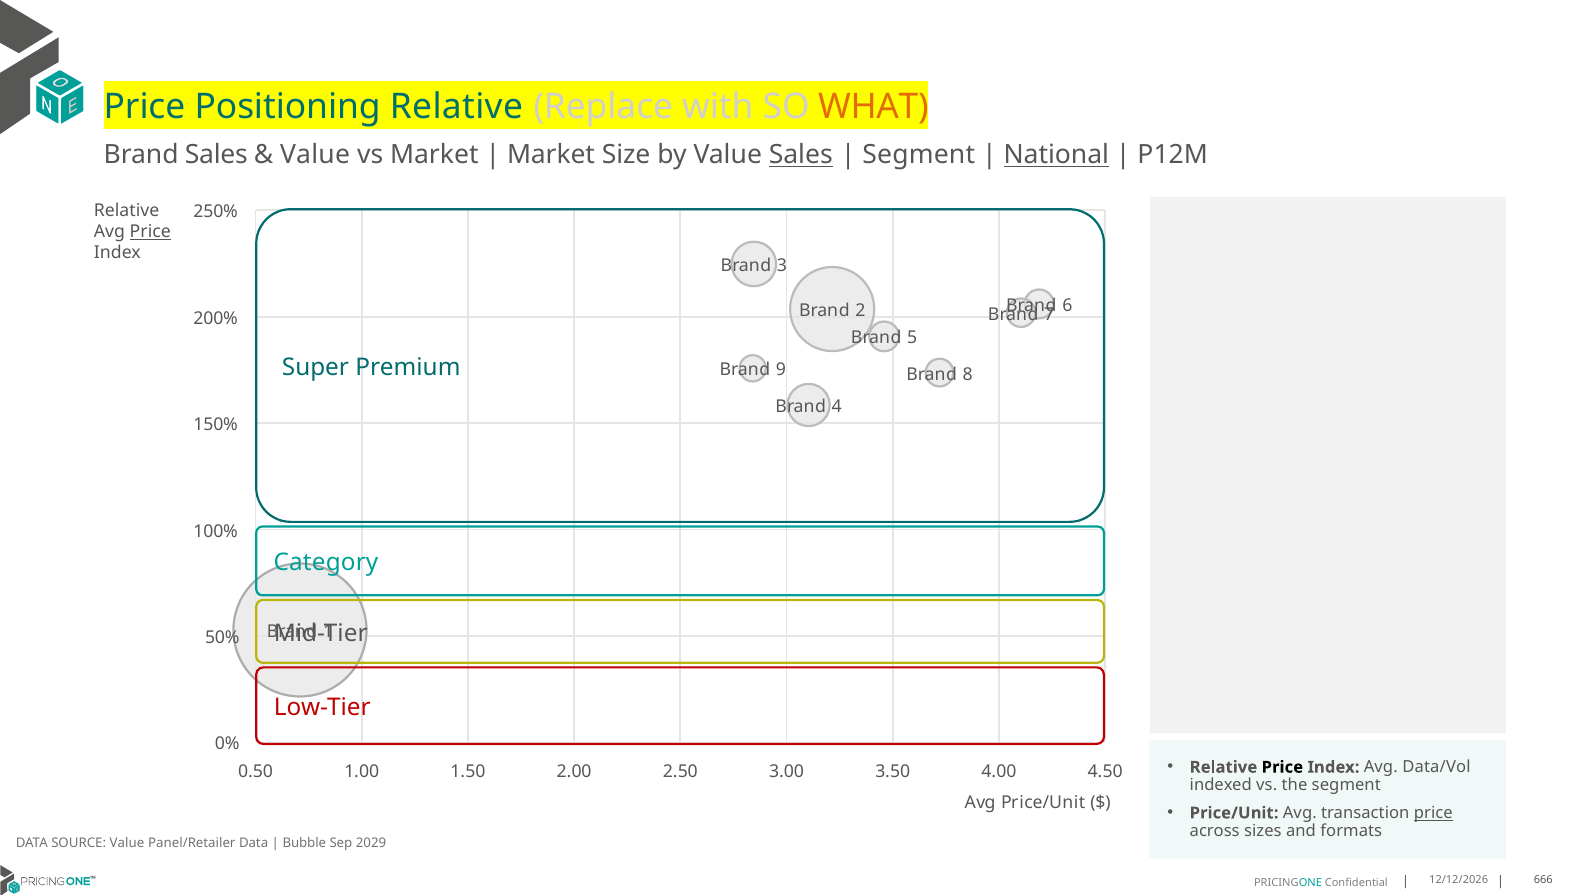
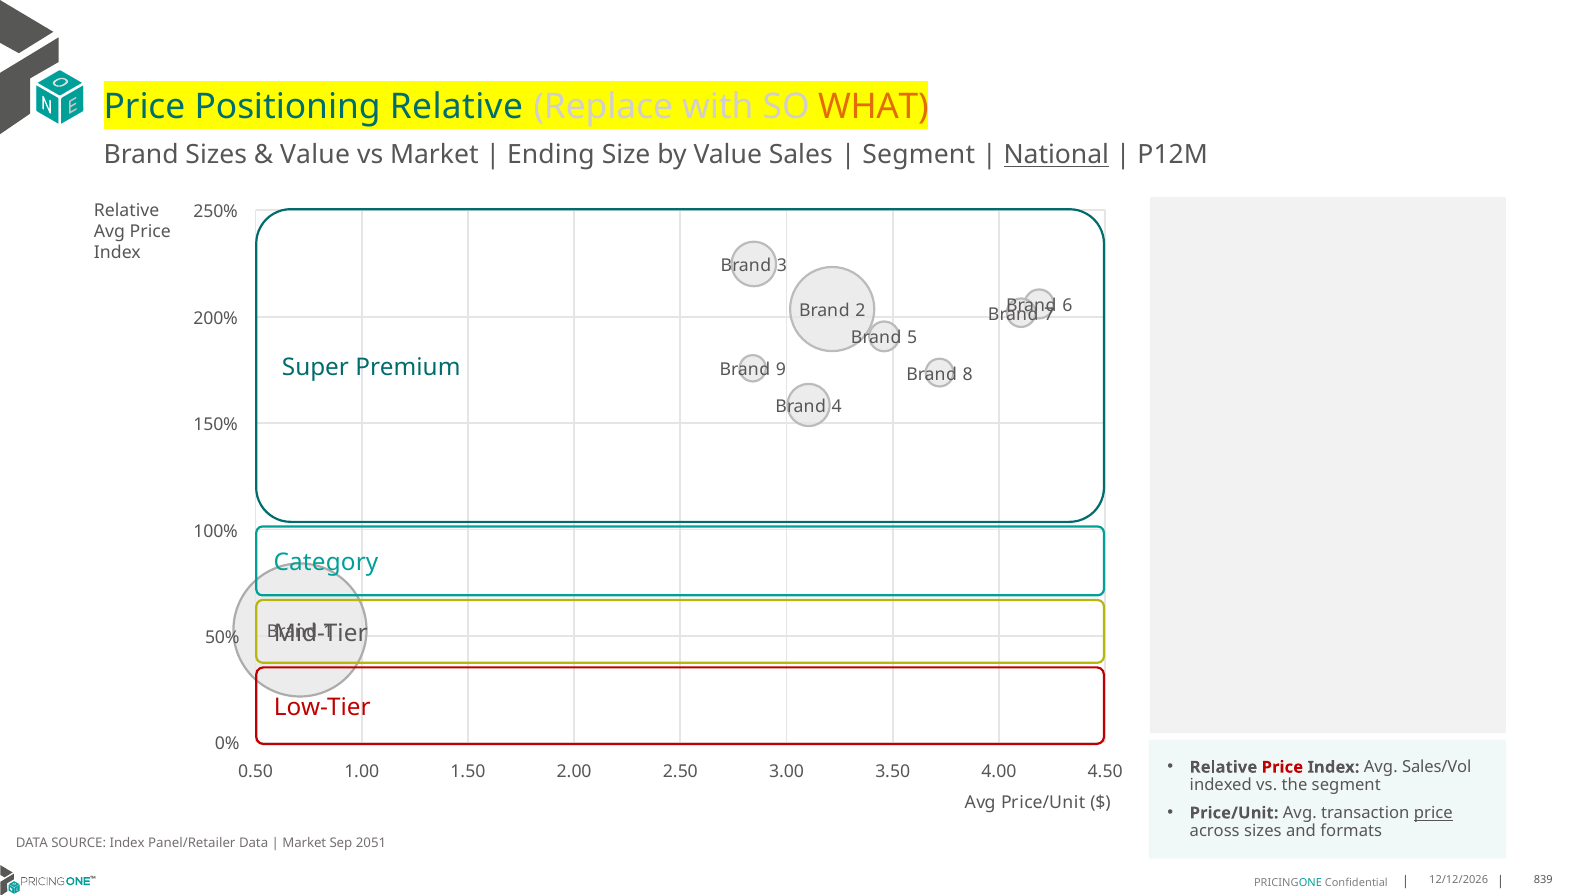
Brand Sales: Sales -> Sizes
Market at (551, 155): Market -> Ending
Sales at (801, 155) underline: present -> none
Price at (150, 232) underline: present -> none
Price at (1282, 768) colour: black -> red
Data/Vol: Data/Vol -> Sales/Vol
SOURCE Value: Value -> Index
Bubble at (304, 843): Bubble -> Market
2029: 2029 -> 2051
666: 666 -> 839
